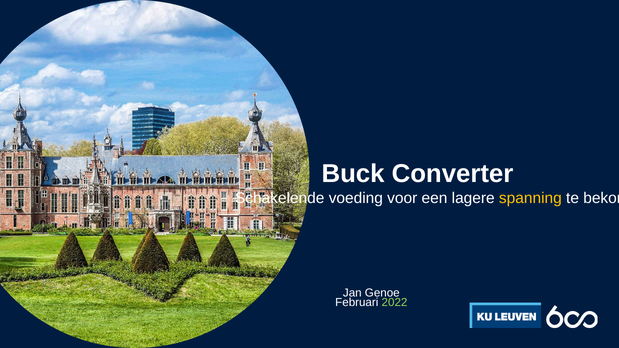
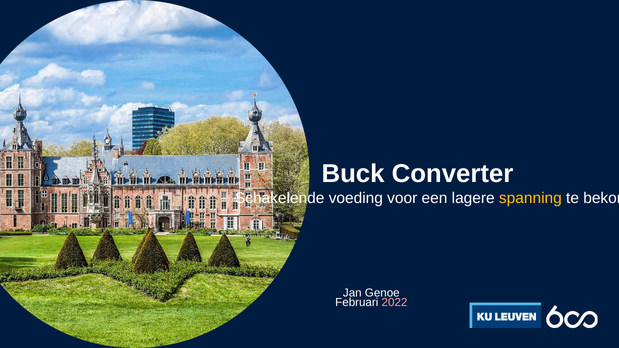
2022 colour: light green -> pink
